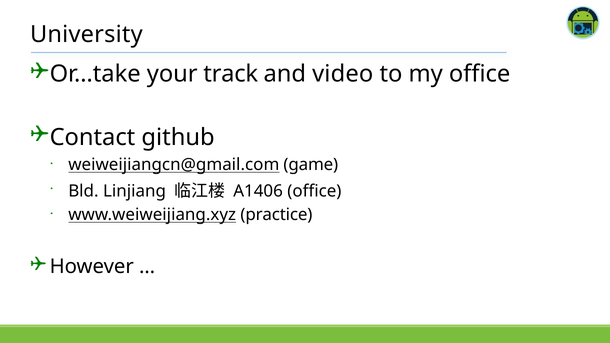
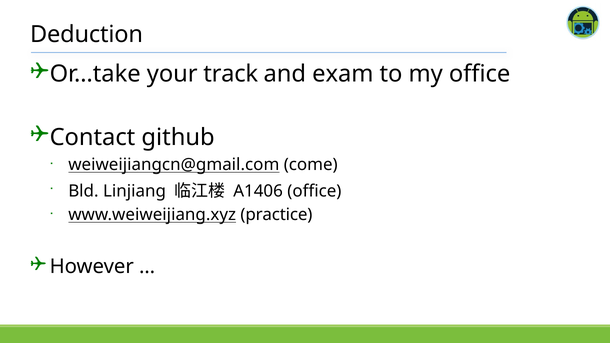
University: University -> Deduction
video: video -> exam
game: game -> come
